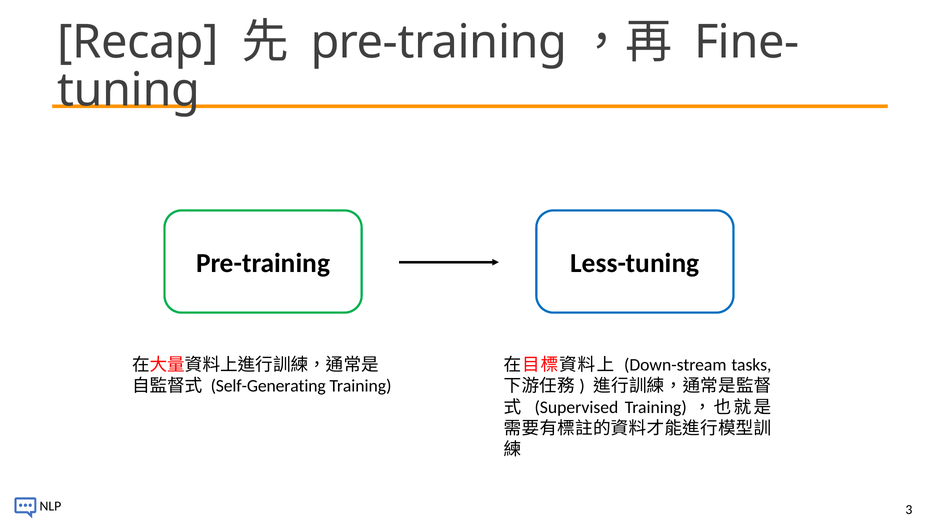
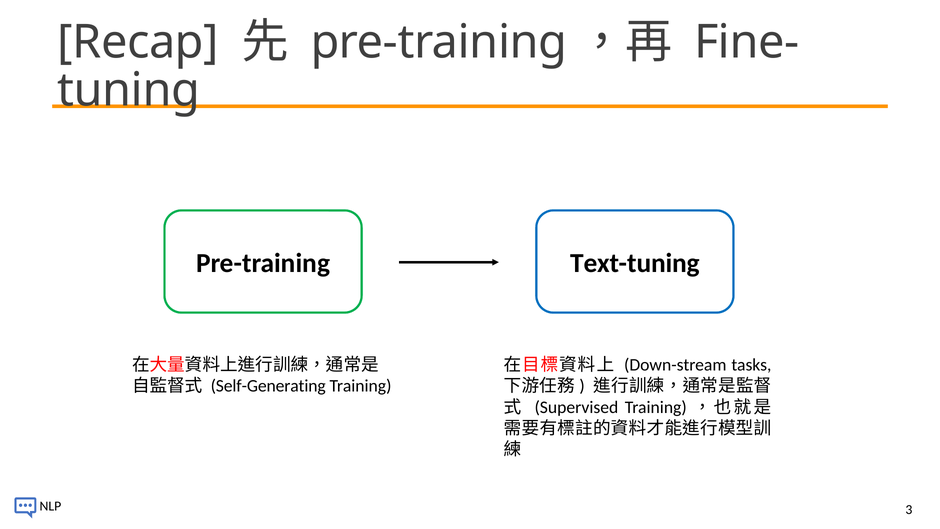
Less-tuning: Less-tuning -> Text-tuning
